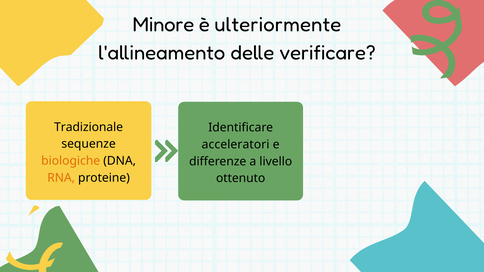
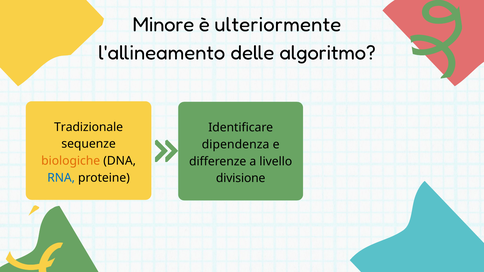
verificare: verificare -> algoritmo
acceleratori: acceleratori -> dipendenza
RNA colour: orange -> blue
ottenuto: ottenuto -> divisione
